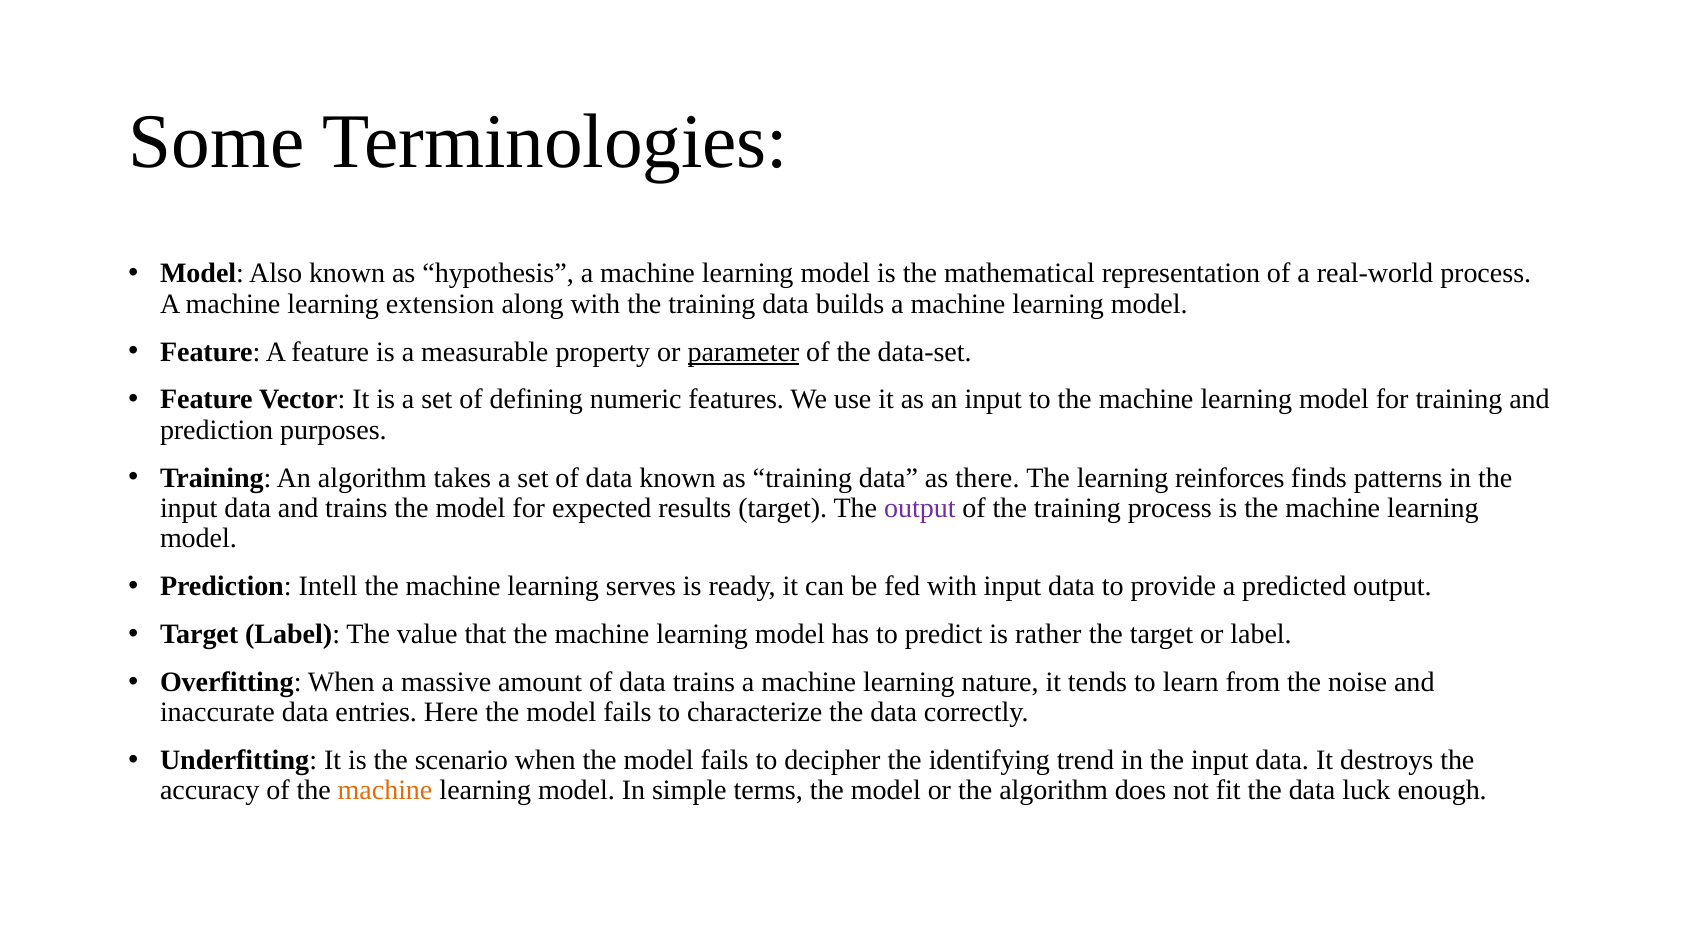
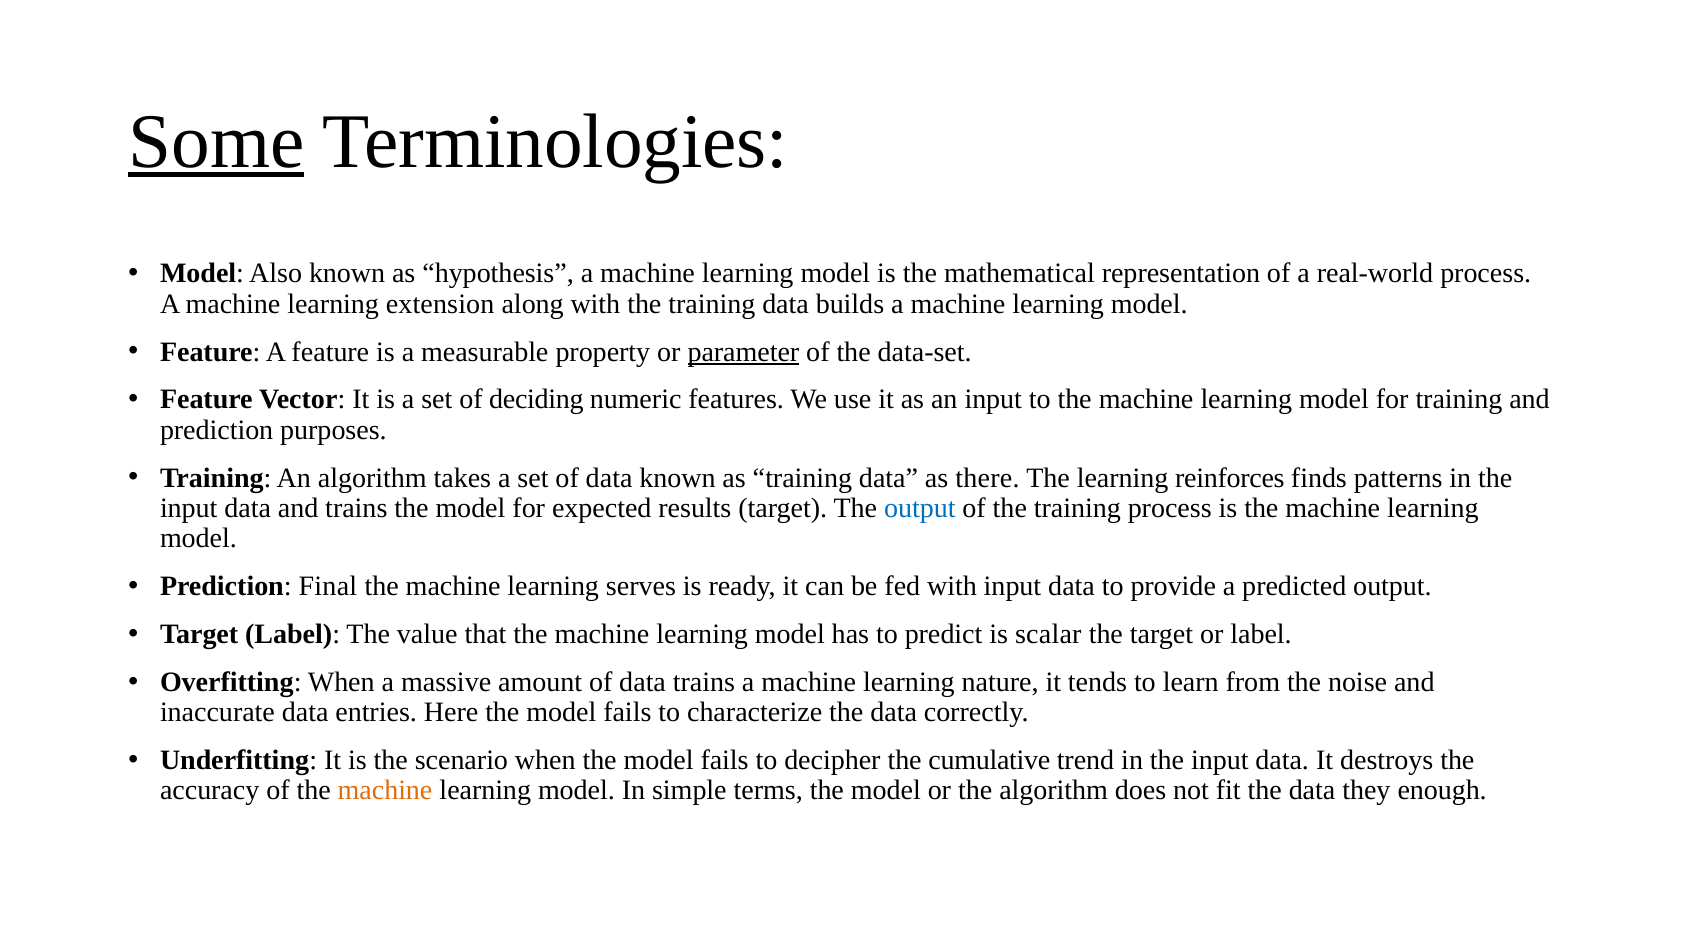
Some underline: none -> present
defining: defining -> deciding
output at (920, 508) colour: purple -> blue
Intell: Intell -> Final
rather: rather -> scalar
identifying: identifying -> cumulative
luck: luck -> they
